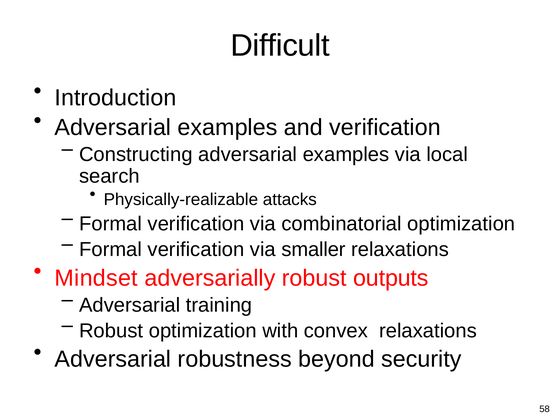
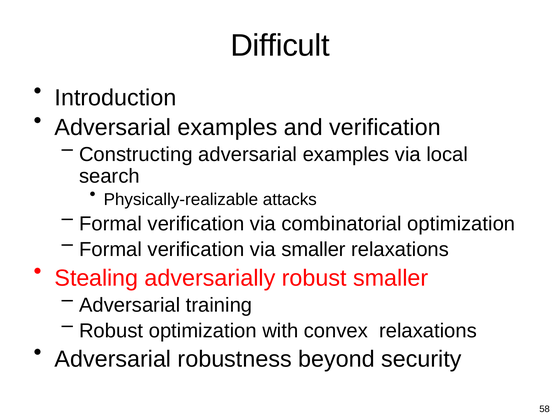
Mindset: Mindset -> Stealing
robust outputs: outputs -> smaller
